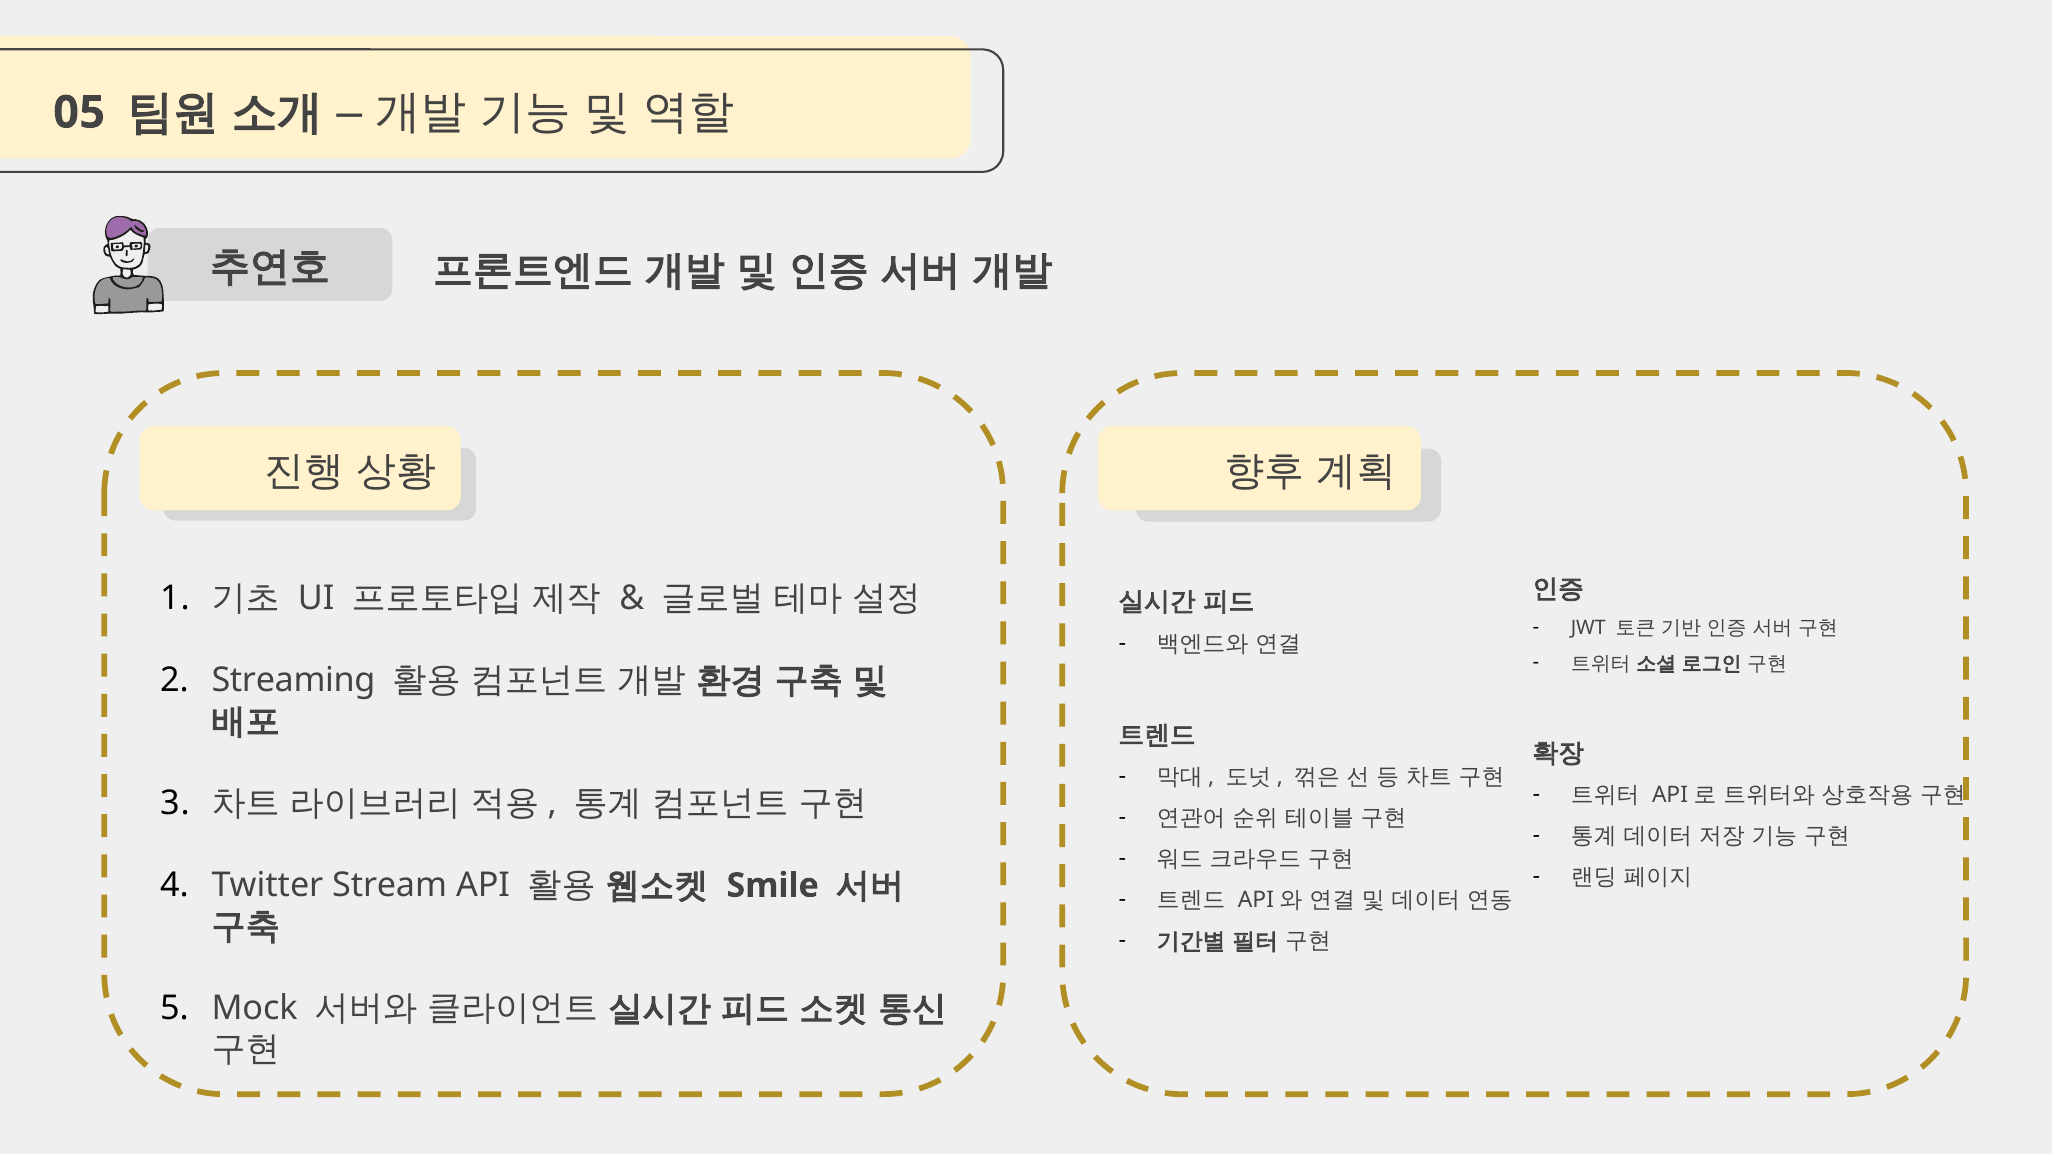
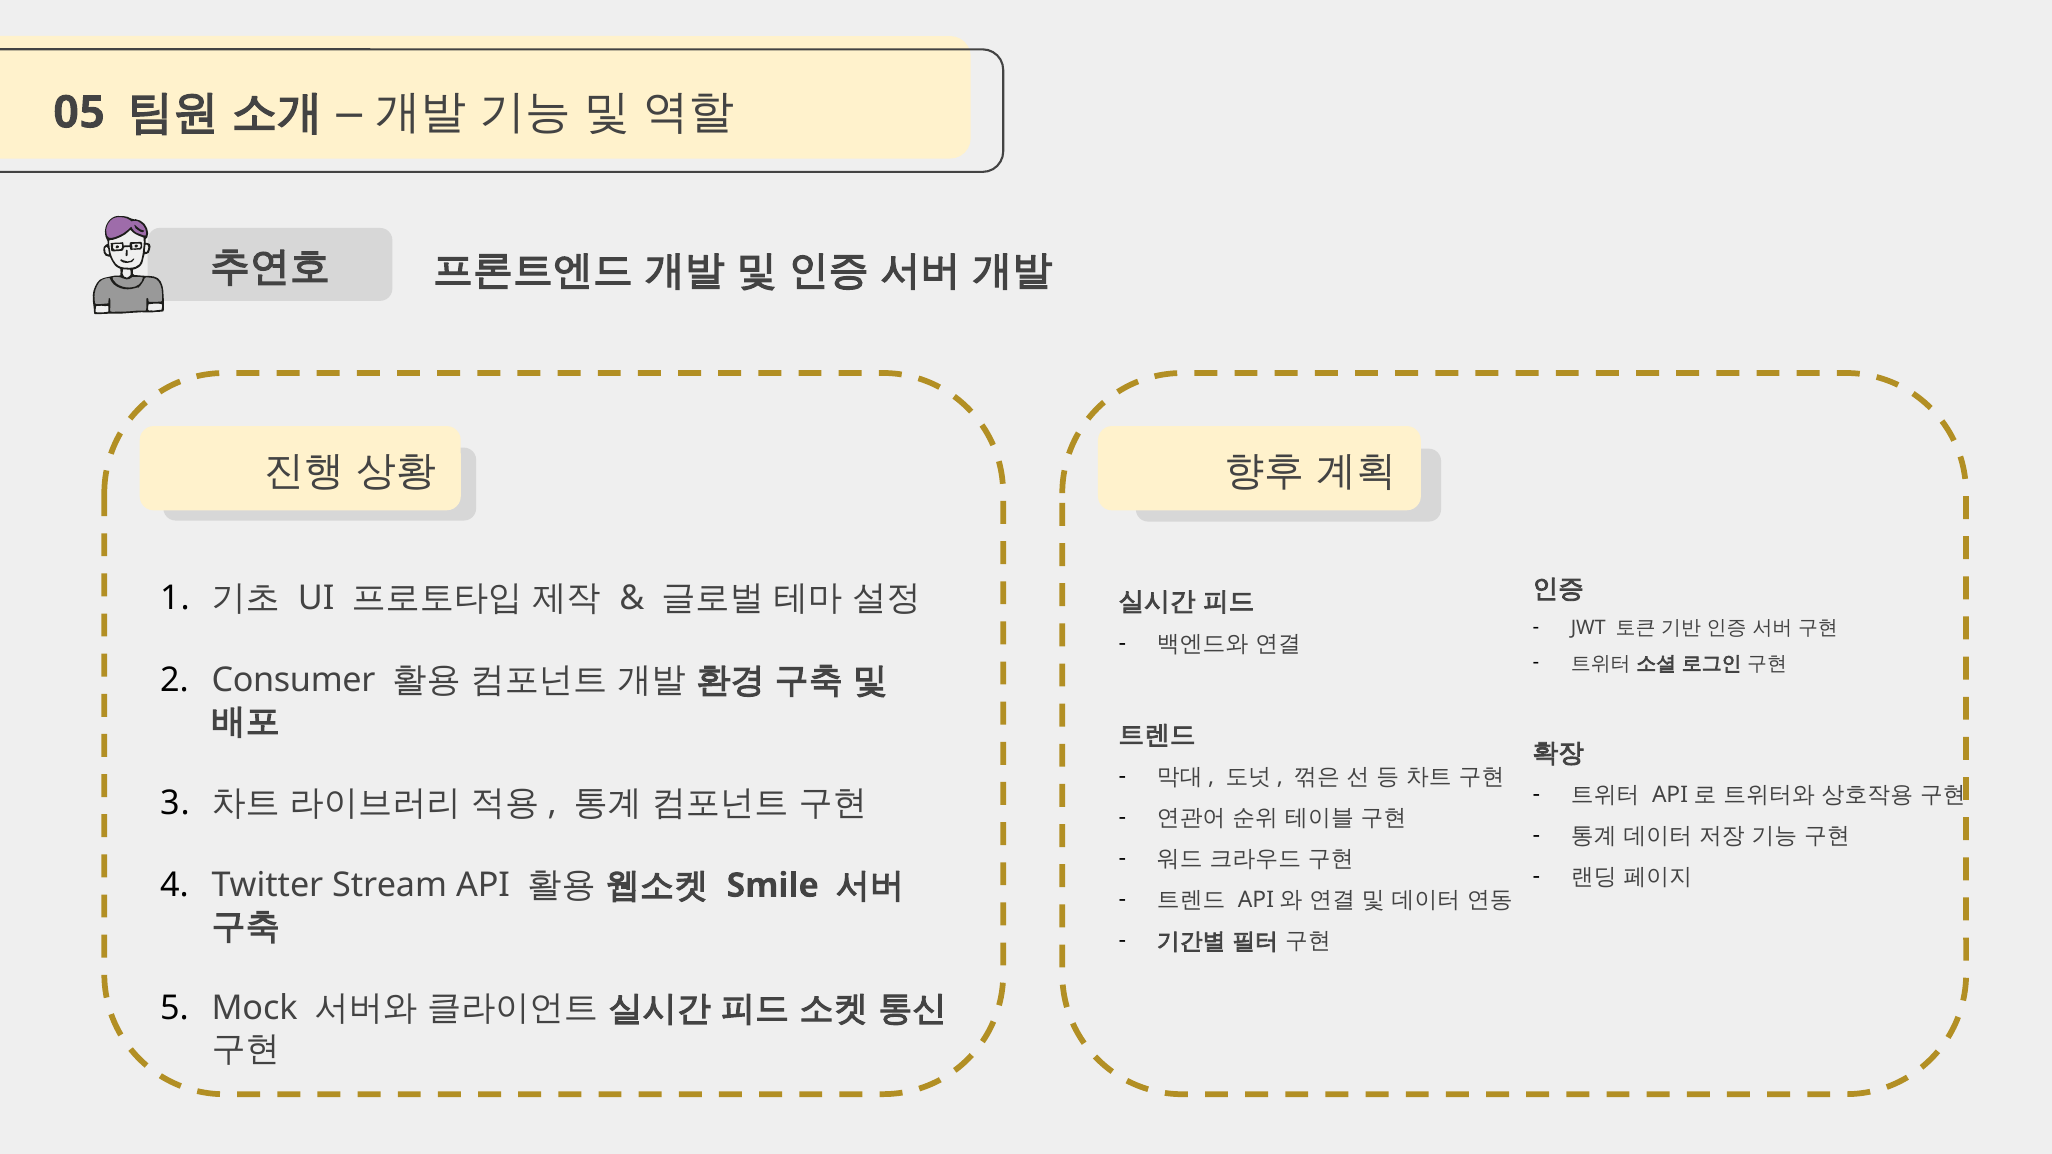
Streaming: Streaming -> Consumer
